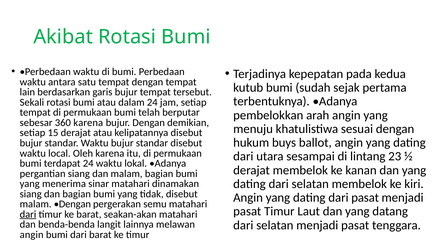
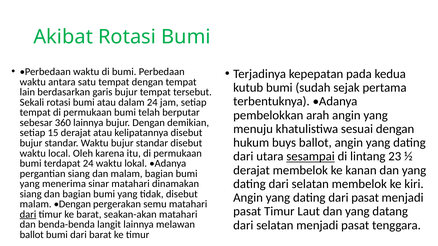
360 karena: karena -> lainnya
sesampai underline: none -> present
angin at (32, 235): angin -> ballot
